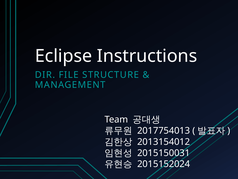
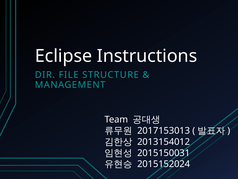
2017754013: 2017754013 -> 2017153013
